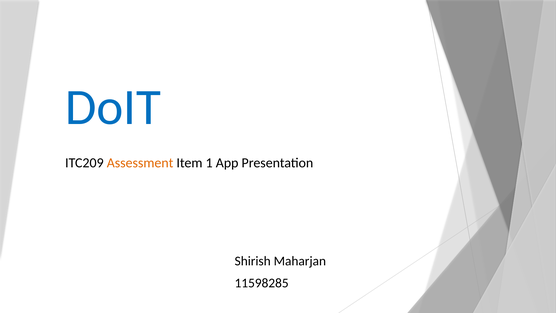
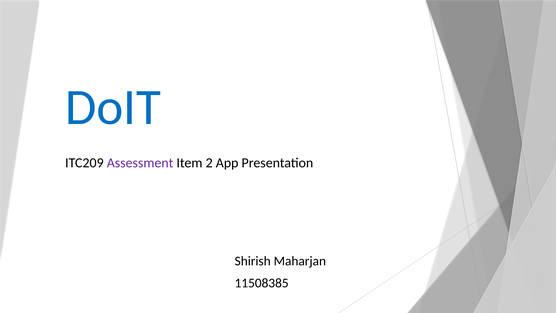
Assessment colour: orange -> purple
1: 1 -> 2
11598285: 11598285 -> 11508385
